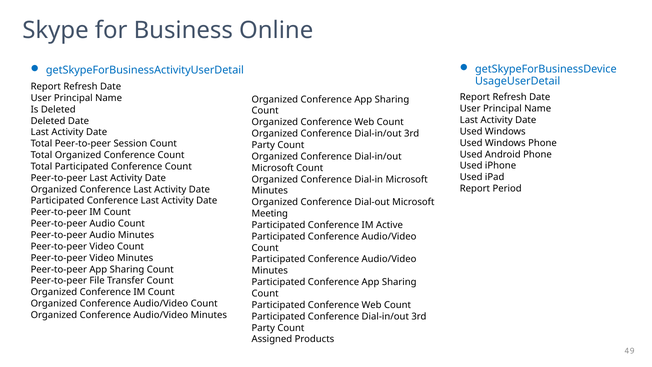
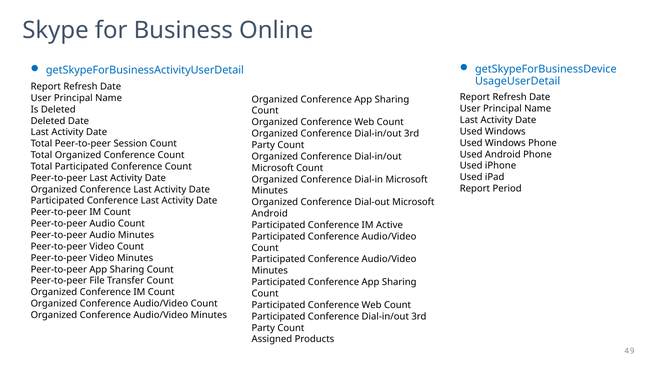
Meeting at (270, 214): Meeting -> Android
